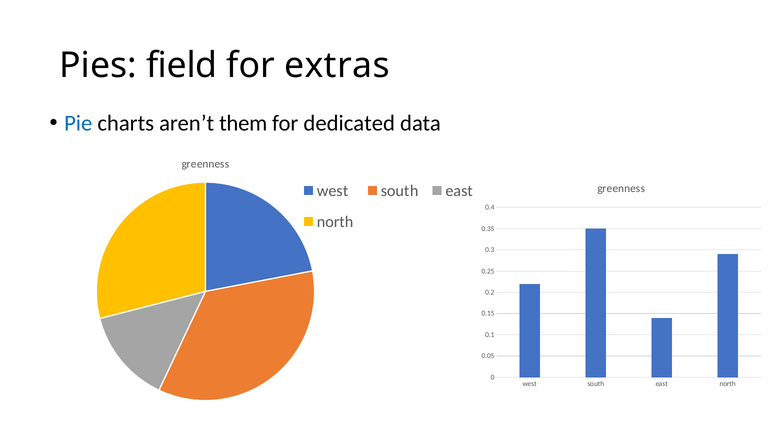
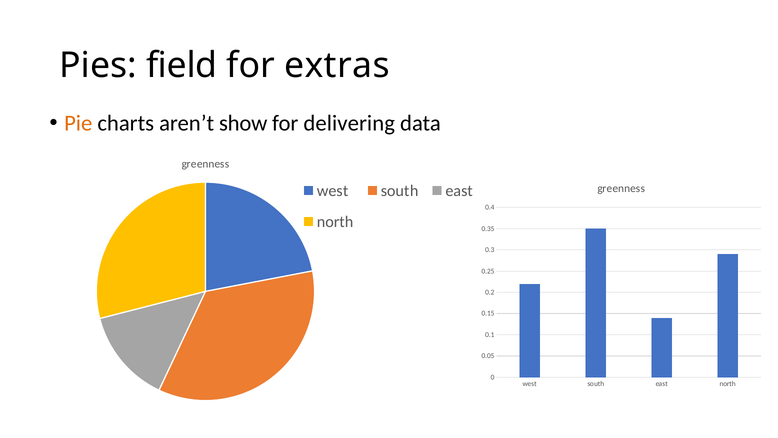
Pie colour: blue -> orange
them: them -> show
dedicated: dedicated -> delivering
